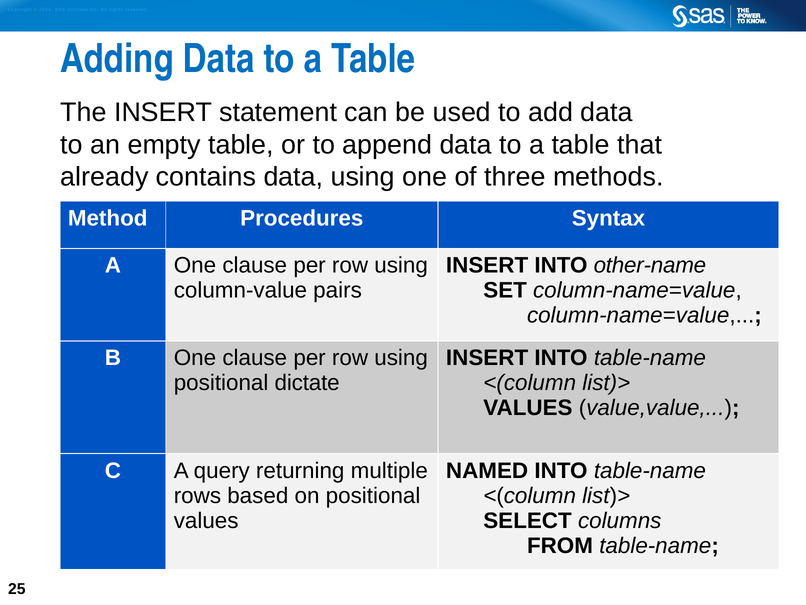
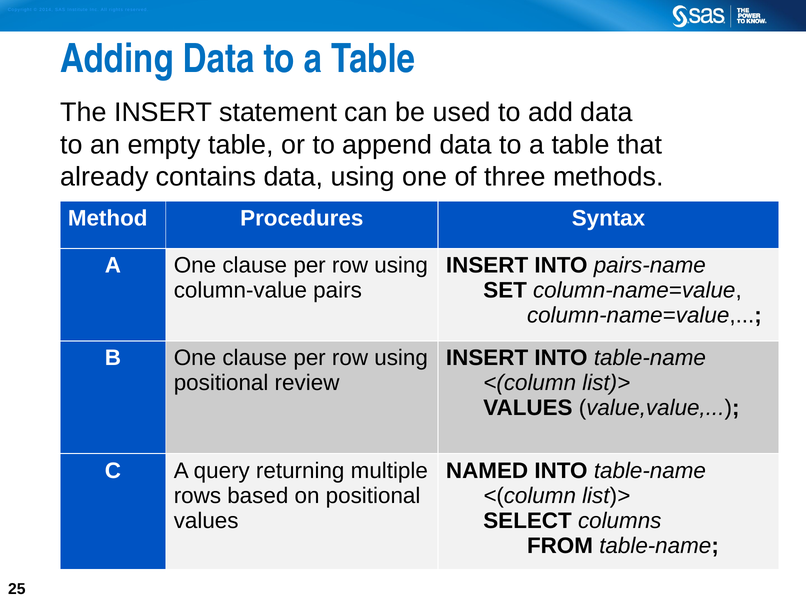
other-name: other-name -> pairs-name
dictate: dictate -> review
